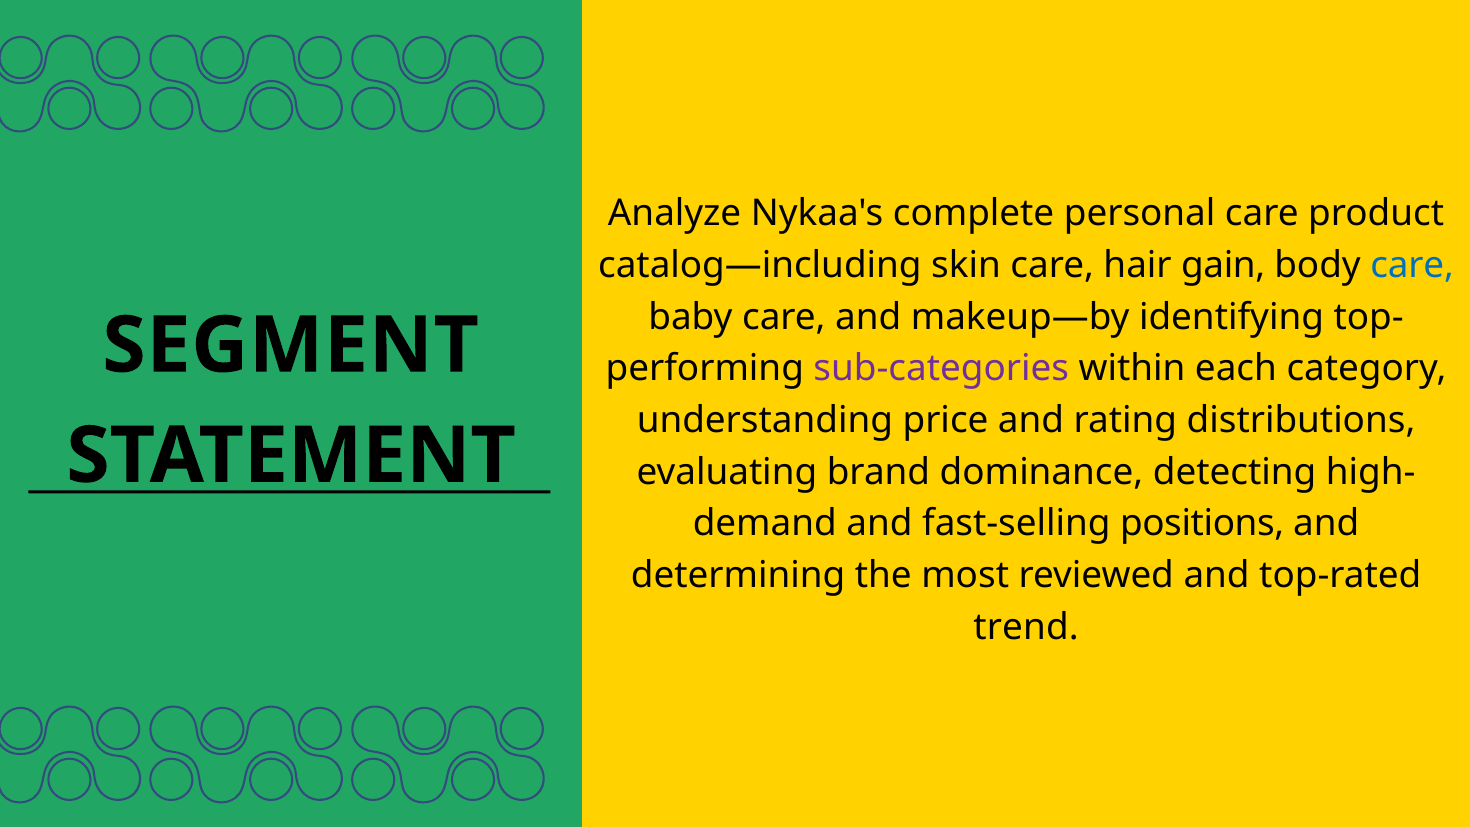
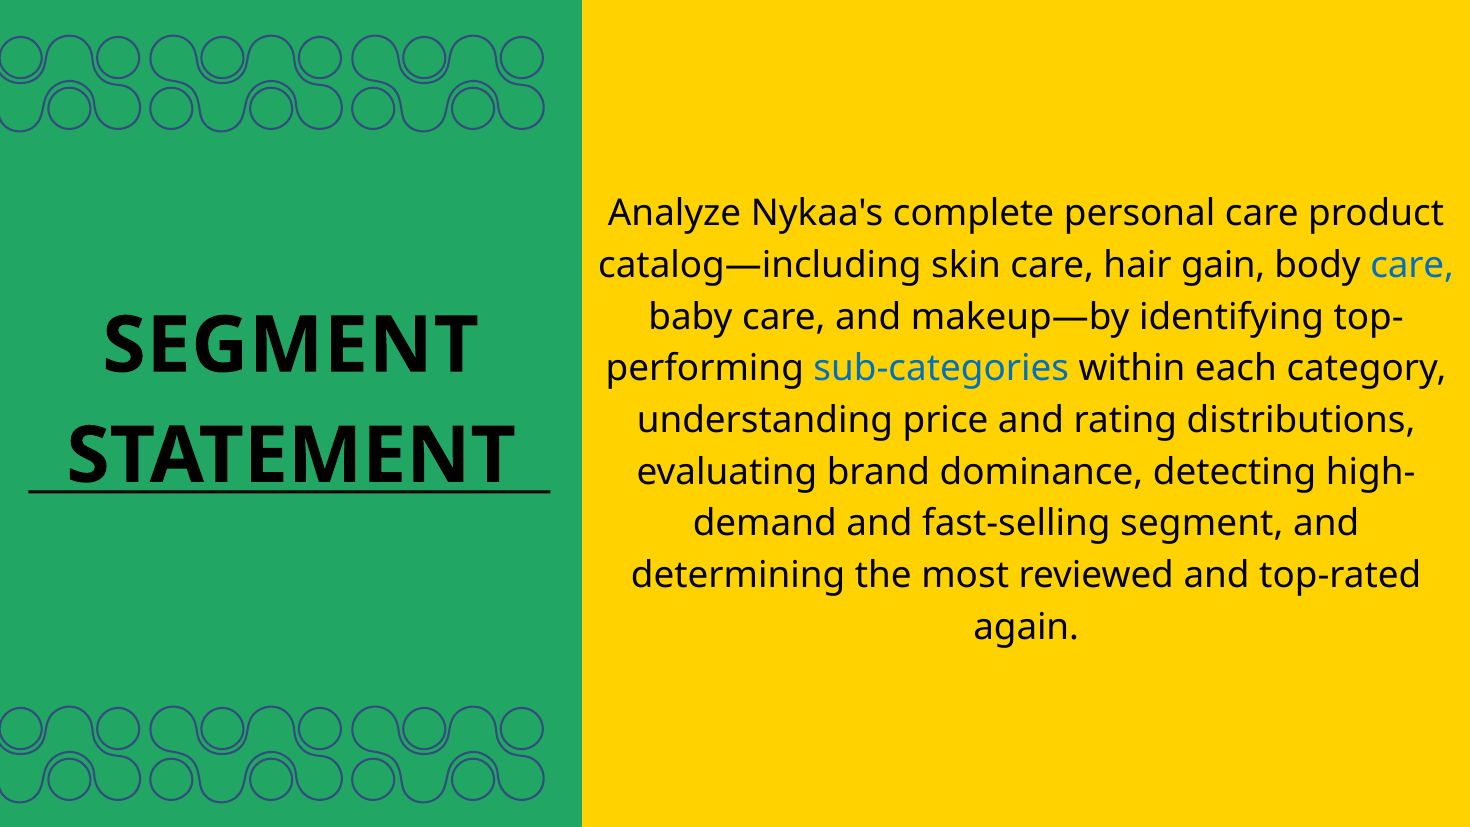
sub-categories colour: purple -> blue
positions at (1202, 523): positions -> segment
trend: trend -> again
